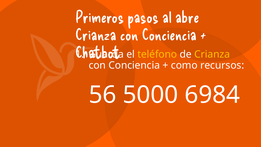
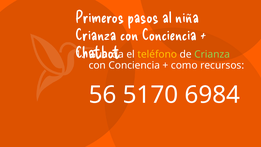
abre: abre -> niña
Crianza at (212, 54) colour: yellow -> light green
5000: 5000 -> 5170
